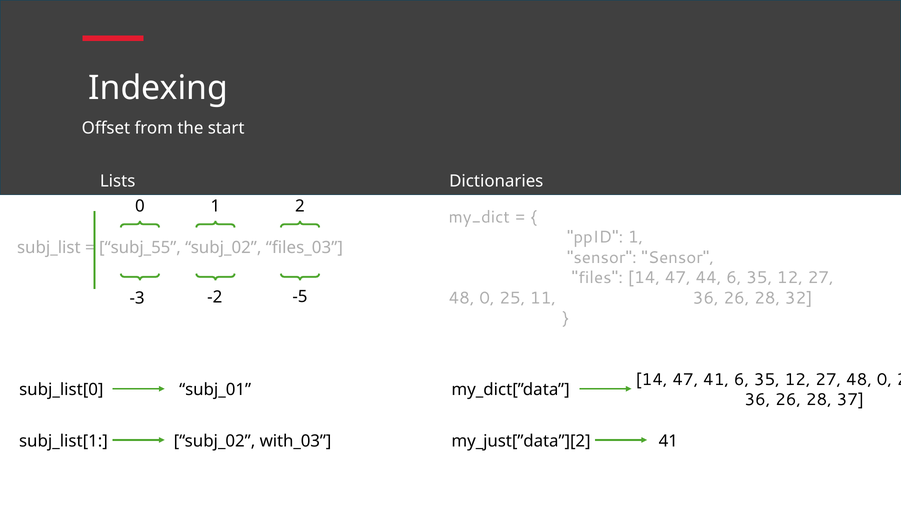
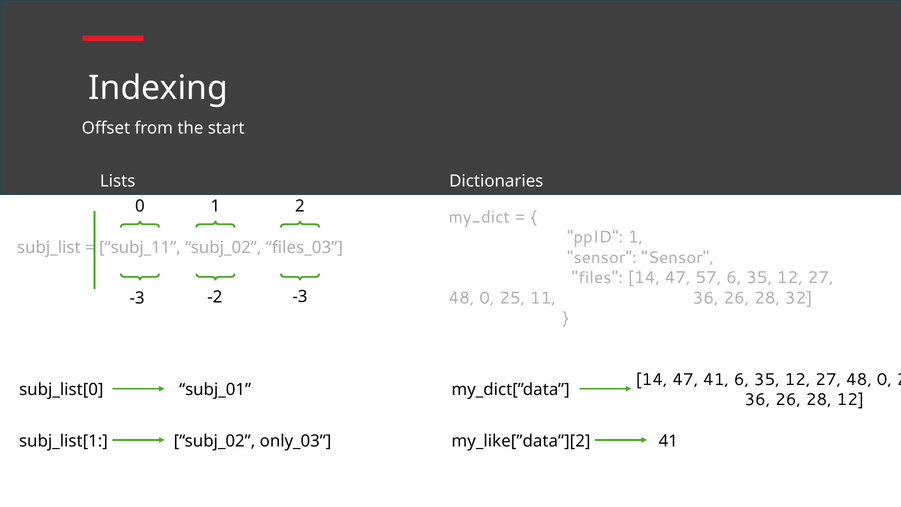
subj_55: subj_55 -> subj_11
44: 44 -> 57
-5 at (300, 296): -5 -> -3
28 37: 37 -> 12
with_03: with_03 -> only_03
my_just[”data”][2: my_just[”data”][2 -> my_like[”data”][2
